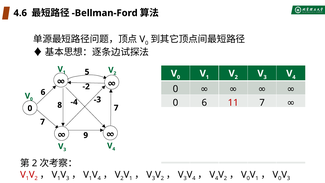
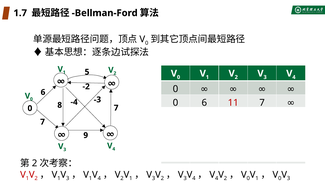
4.6: 4.6 -> 1.7
